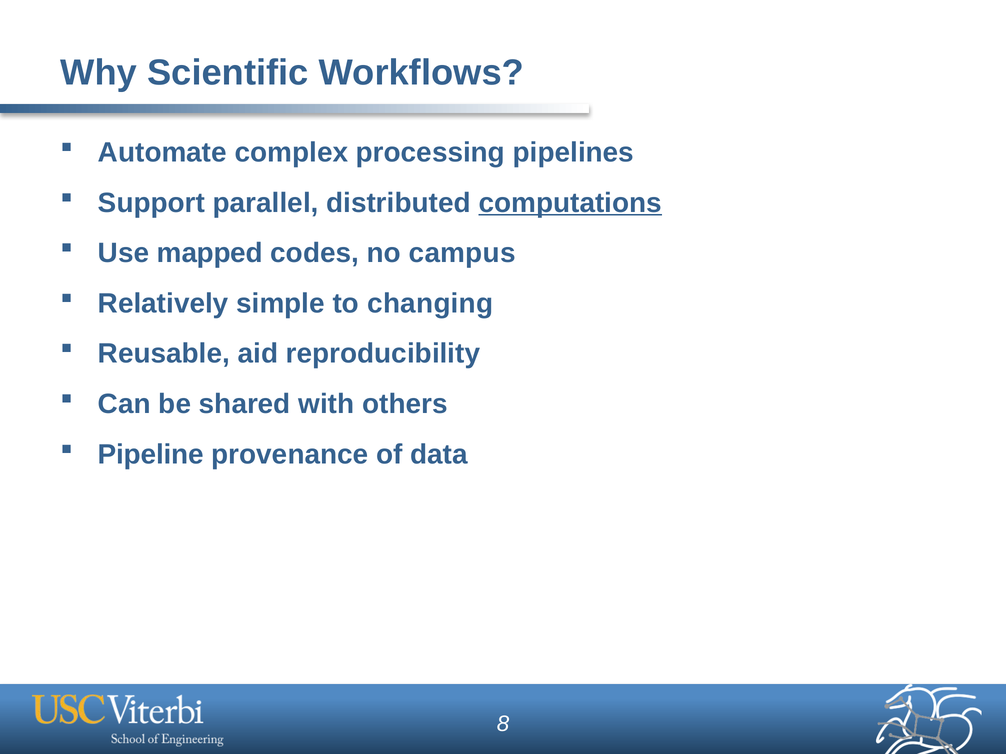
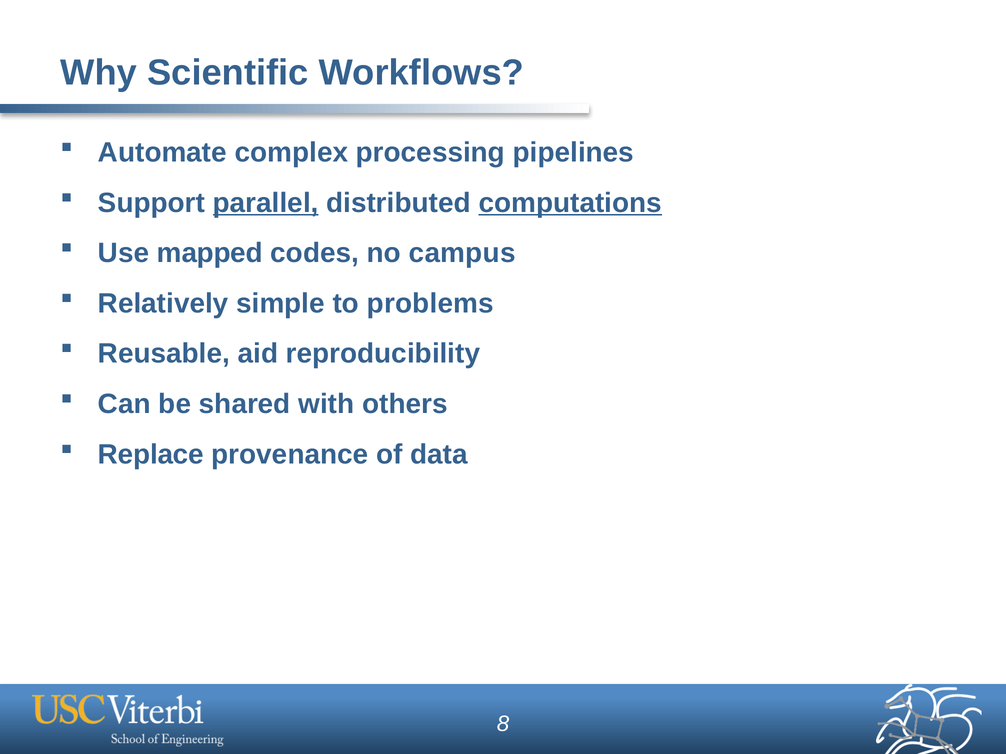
parallel underline: none -> present
changing: changing -> problems
Pipeline: Pipeline -> Replace
